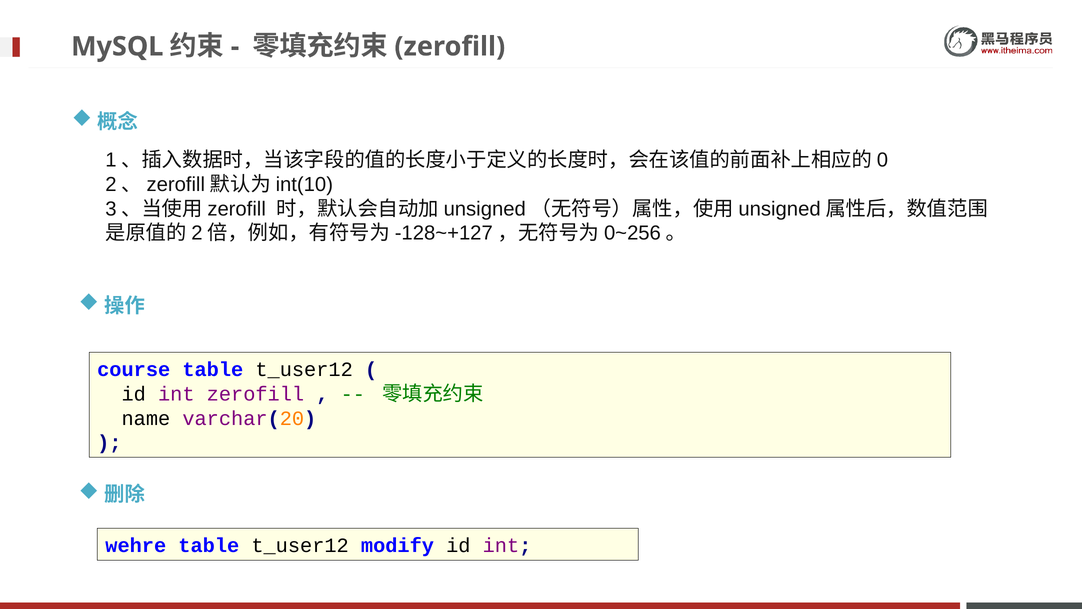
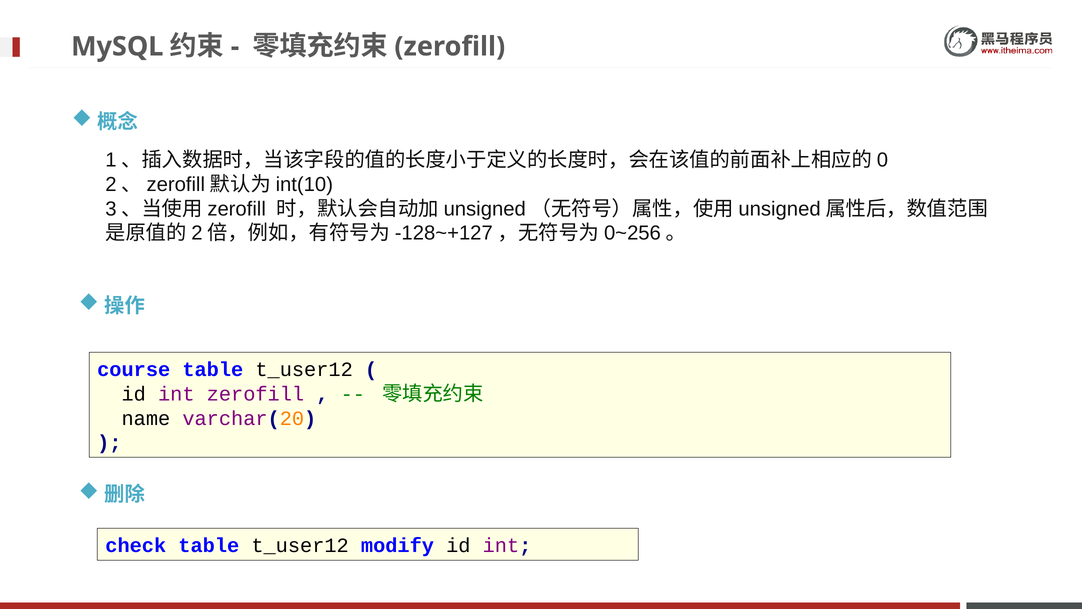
wehre: wehre -> check
